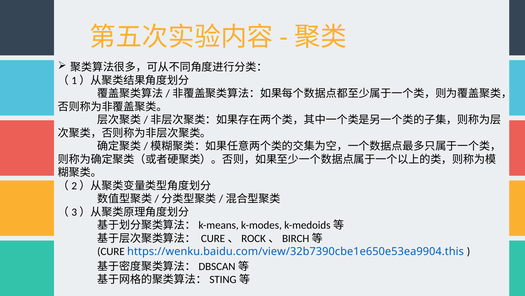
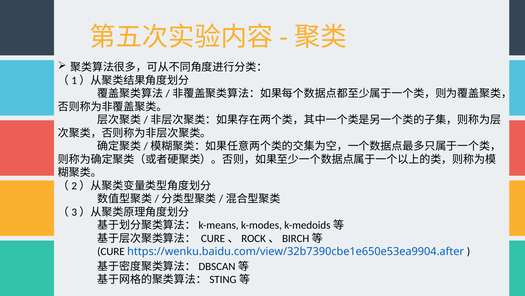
https://wenku.baidu.com/view/32b7390cbe1e650e53ea9904.this: https://wenku.baidu.com/view/32b7390cbe1e650e53ea9904.this -> https://wenku.baidu.com/view/32b7390cbe1e650e53ea9904.after
